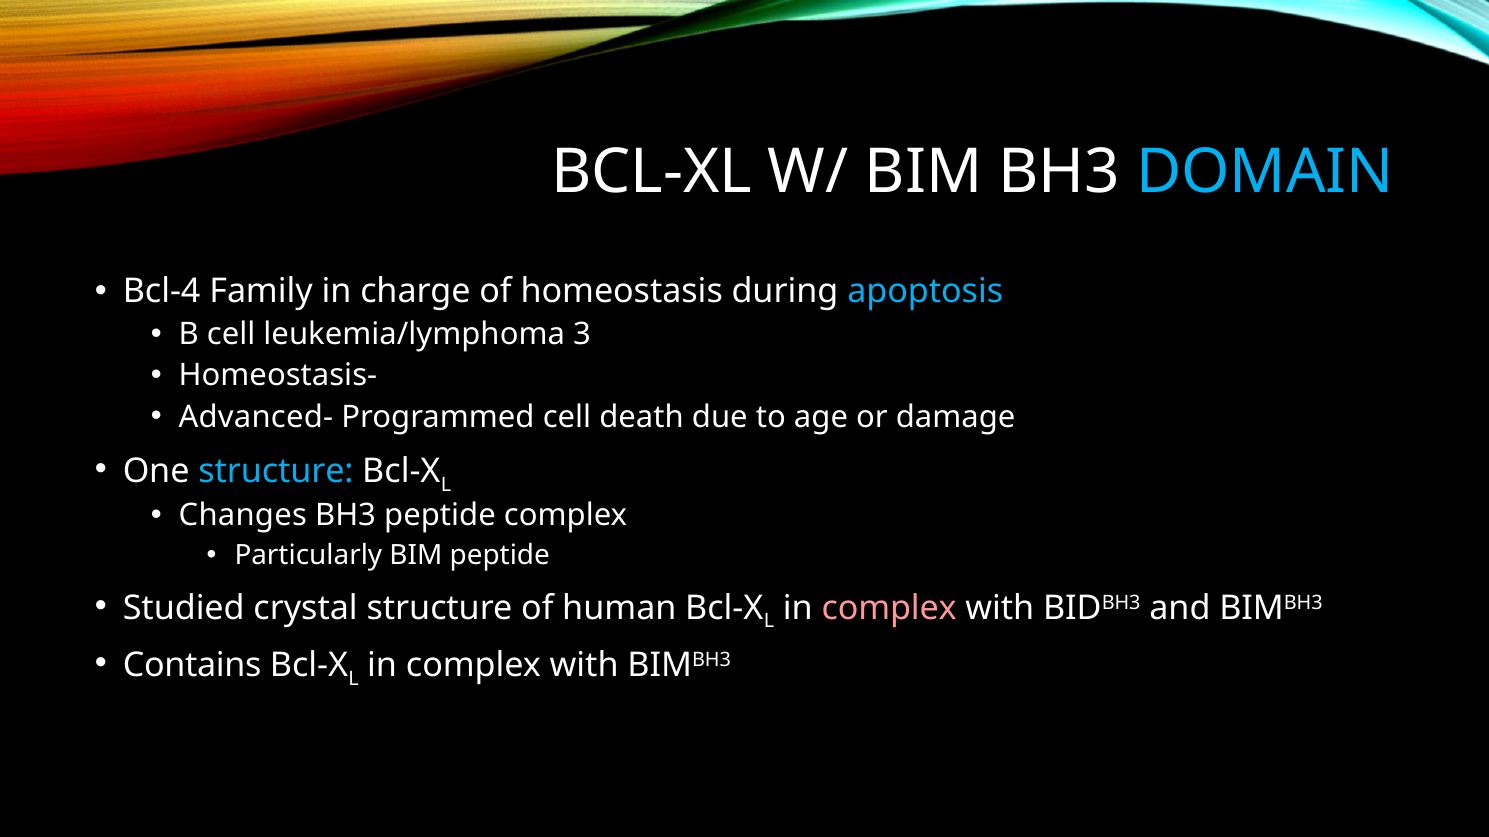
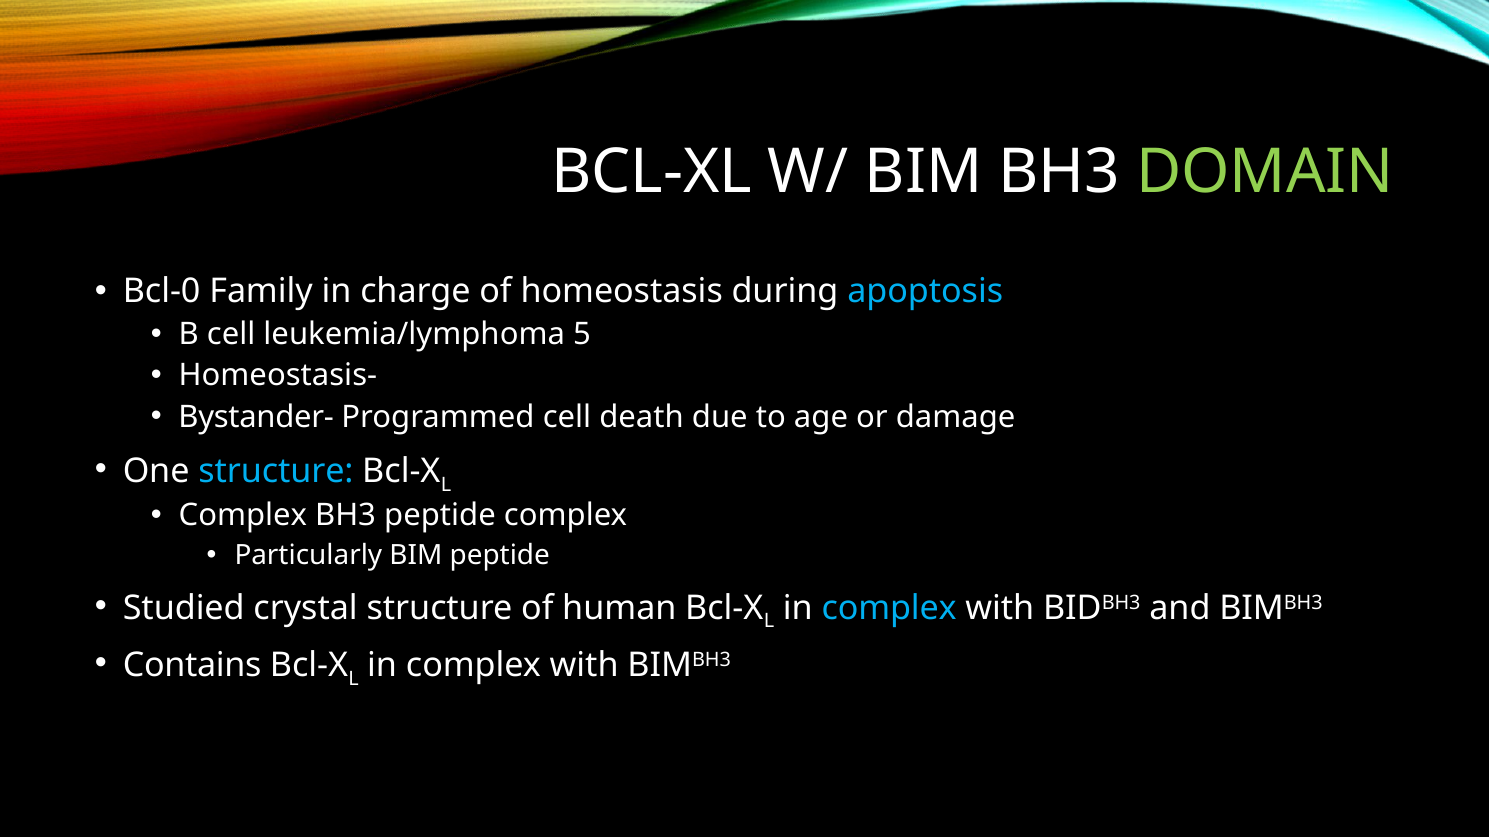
DOMAIN colour: light blue -> light green
Bcl-4: Bcl-4 -> Bcl-0
3: 3 -> 5
Advanced-: Advanced- -> Bystander-
Changes at (243, 516): Changes -> Complex
complex at (889, 608) colour: pink -> light blue
